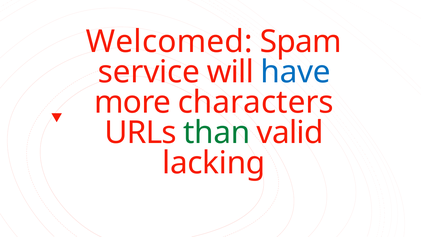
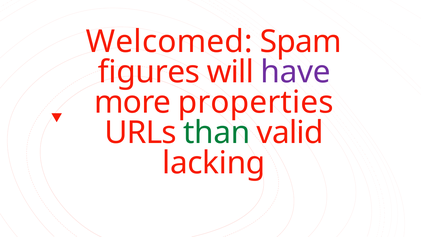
service: service -> figures
have colour: blue -> purple
characters: characters -> properties
